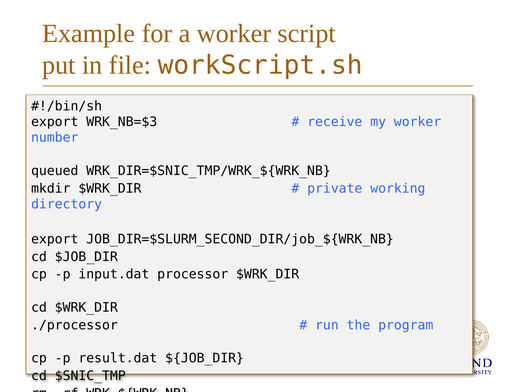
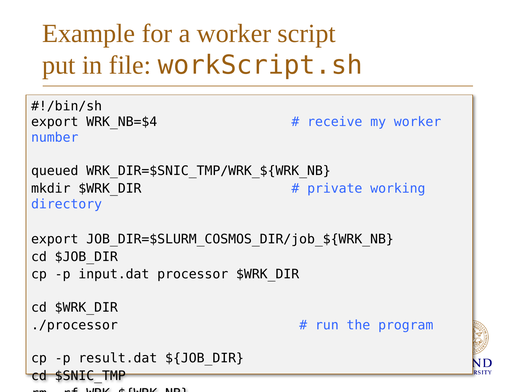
WRK_NB=$3: WRK_NB=$3 -> WRK_NB=$4
JOB_DIR=$SLURM_SECOND_DIR/job_${WRK_NB: JOB_DIR=$SLURM_SECOND_DIR/job_${WRK_NB -> JOB_DIR=$SLURM_COSMOS_DIR/job_${WRK_NB
